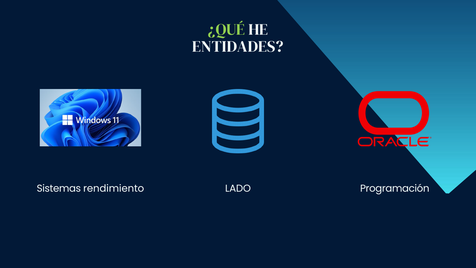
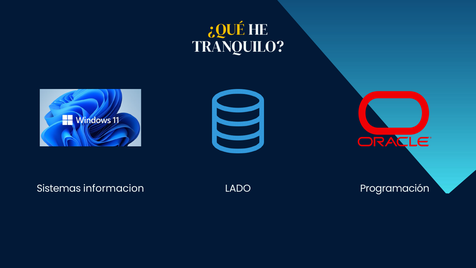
¿QUÉ colour: light green -> yellow
ENTIDADES: ENTIDADES -> TRANQUILO
rendimiento: rendimiento -> informacion
